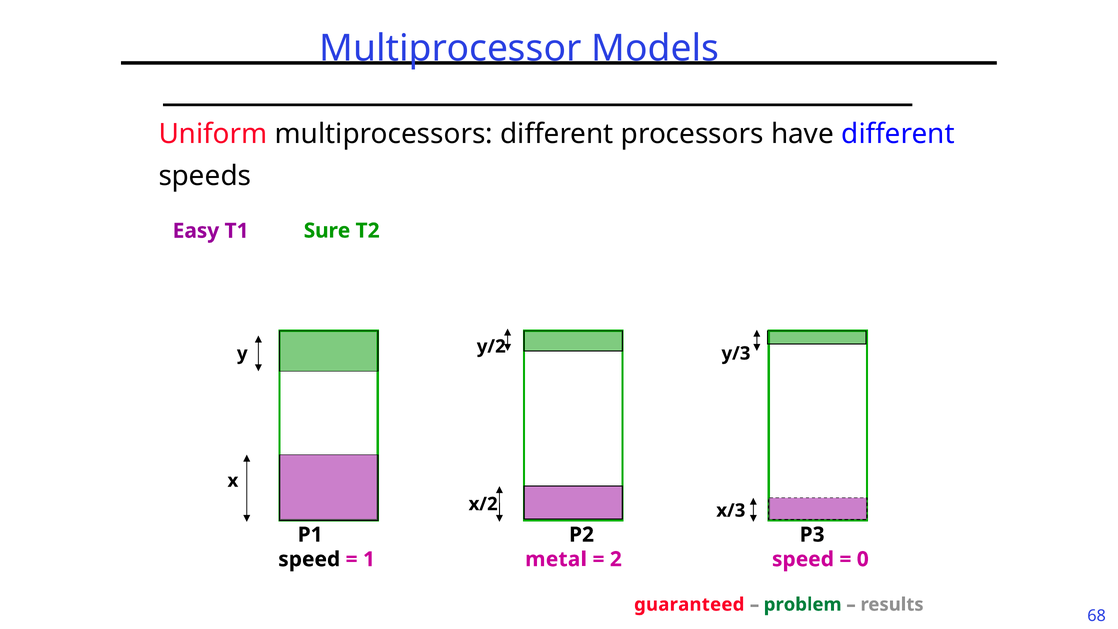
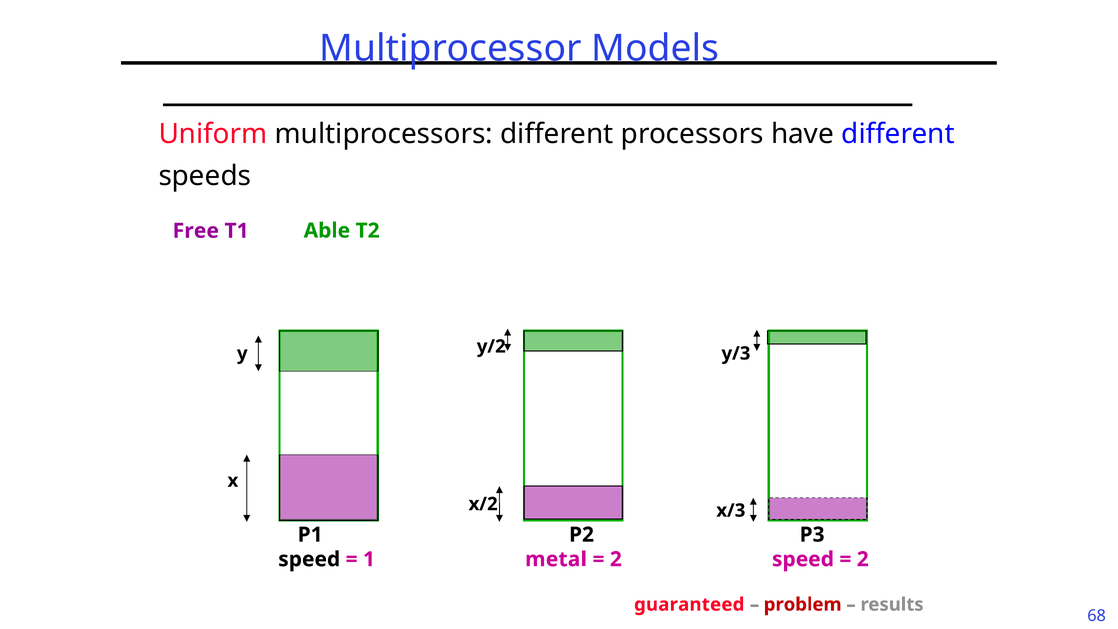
Easy: Easy -> Free
Sure: Sure -> Able
0 at (863, 559): 0 -> 2
problem colour: green -> red
